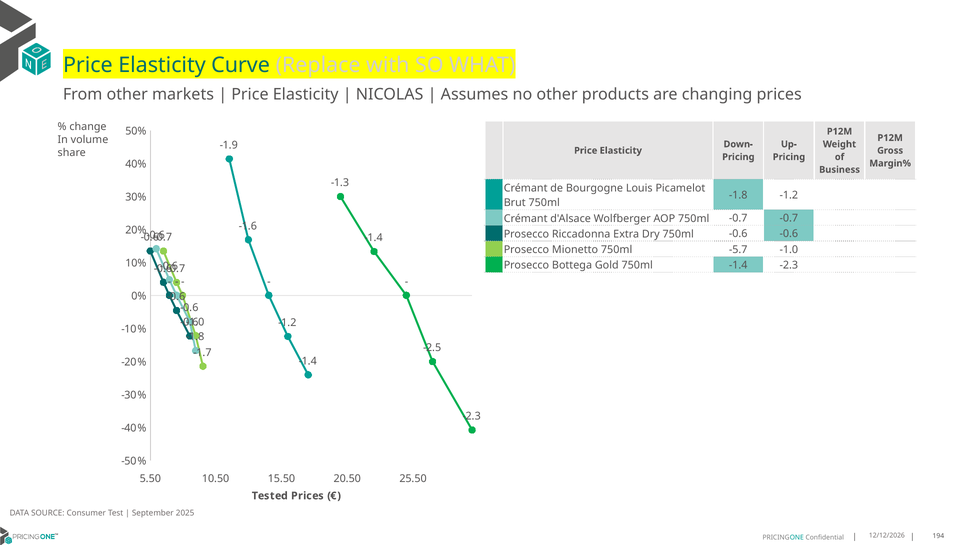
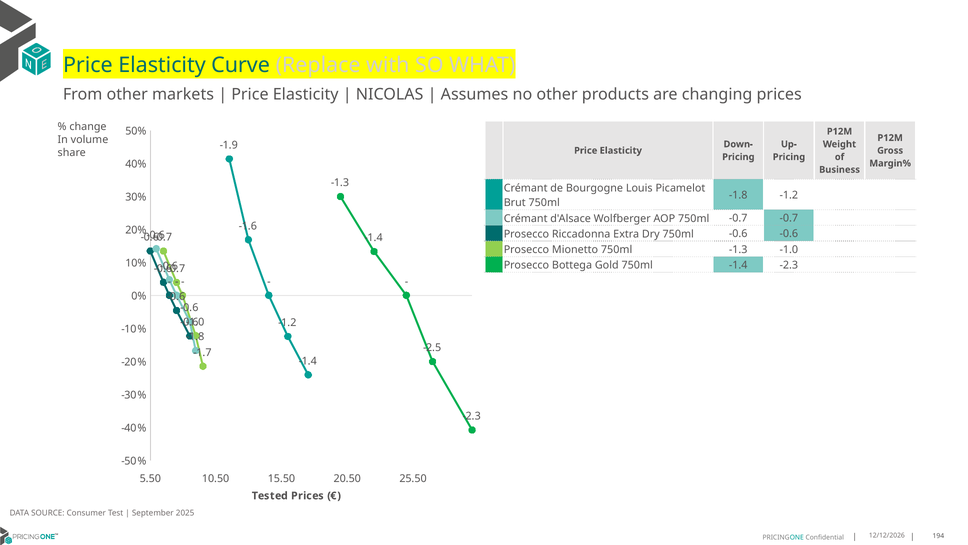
750ml -5.7: -5.7 -> -1.3
